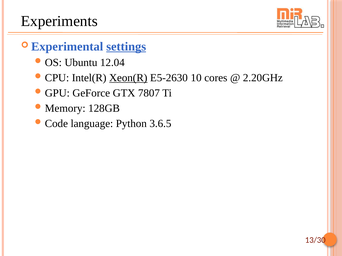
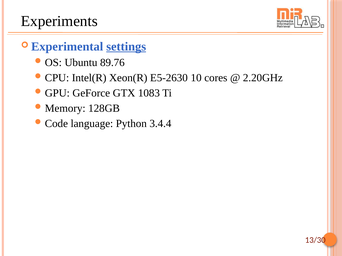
12.04: 12.04 -> 89.76
Xeon(R underline: present -> none
7807: 7807 -> 1083
3.6.5: 3.6.5 -> 3.4.4
